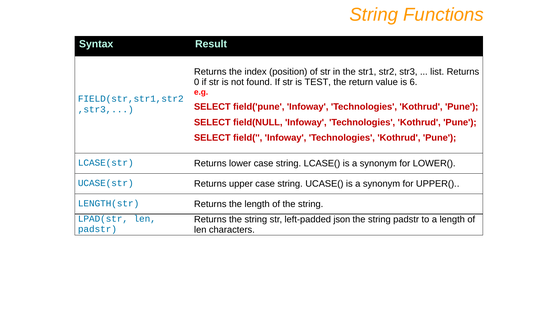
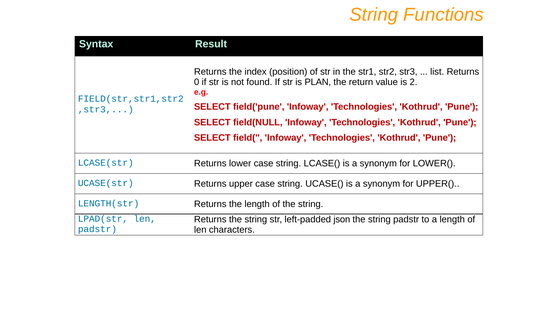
TEST: TEST -> PLAN
6: 6 -> 2
